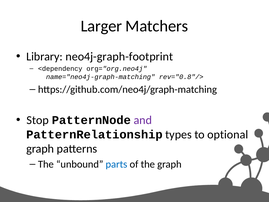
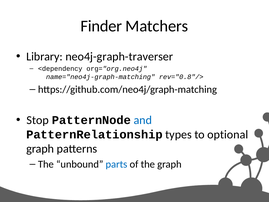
Larger: Larger -> Finder
neo4j-graph-footprint: neo4j-graph-footprint -> neo4j-graph-traverser
and colour: purple -> blue
